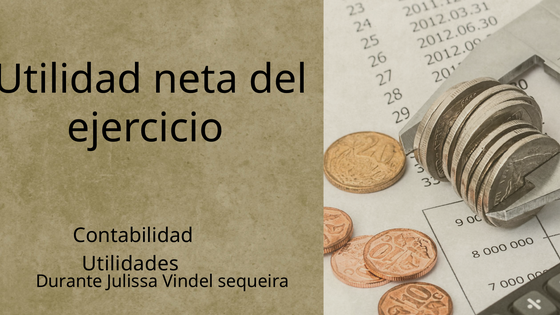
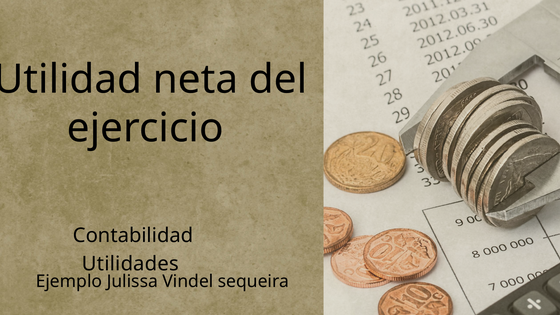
Durante: Durante -> Ejemplo
